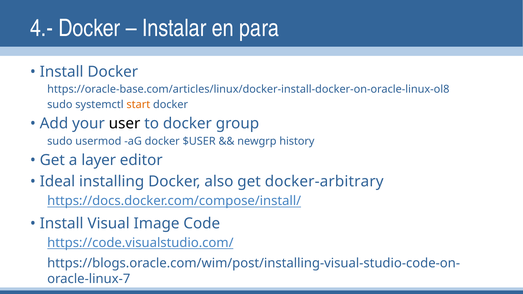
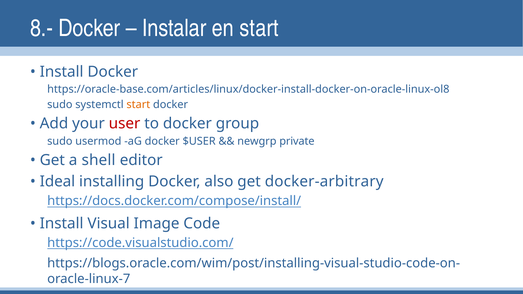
4.-: 4.- -> 8.-
en para: para -> start
user colour: black -> red
history: history -> private
layer: layer -> shell
